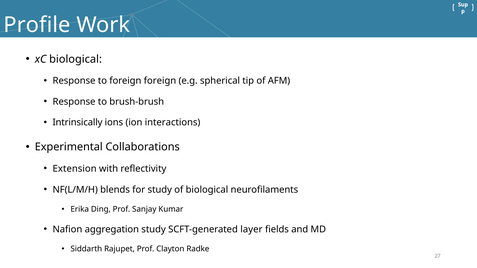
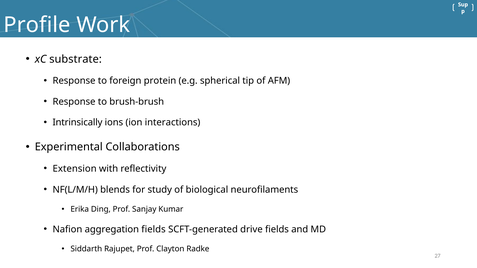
xC biological: biological -> substrate
foreign foreign: foreign -> protein
aggregation study: study -> fields
layer: layer -> drive
